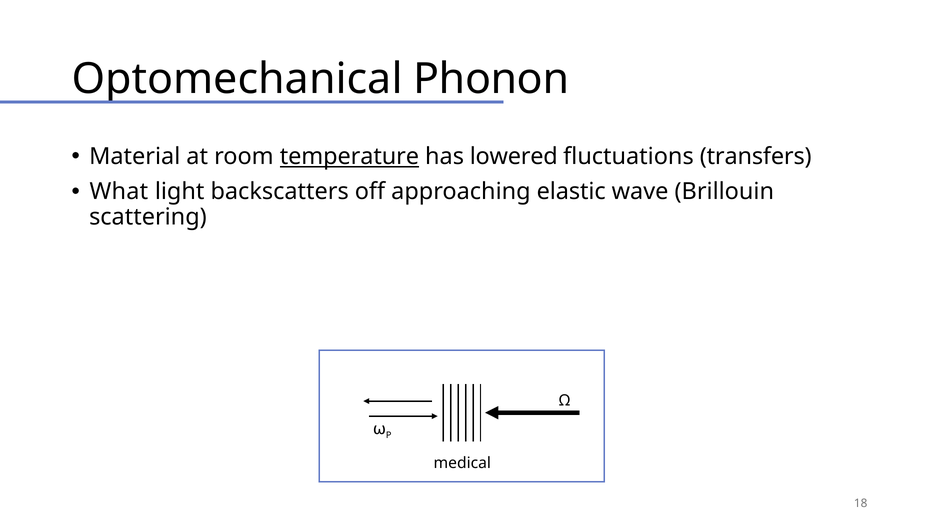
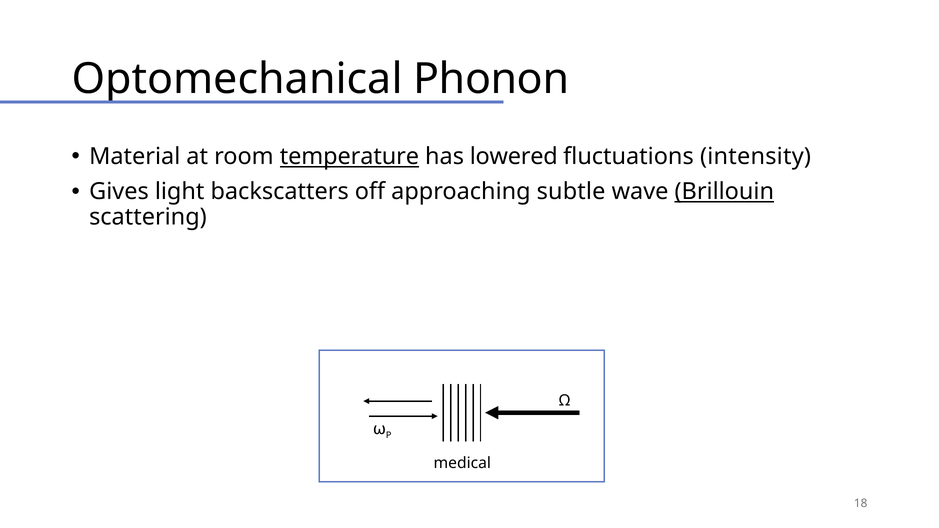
transfers: transfers -> intensity
What: What -> Gives
elastic: elastic -> subtle
Brillouin underline: none -> present
